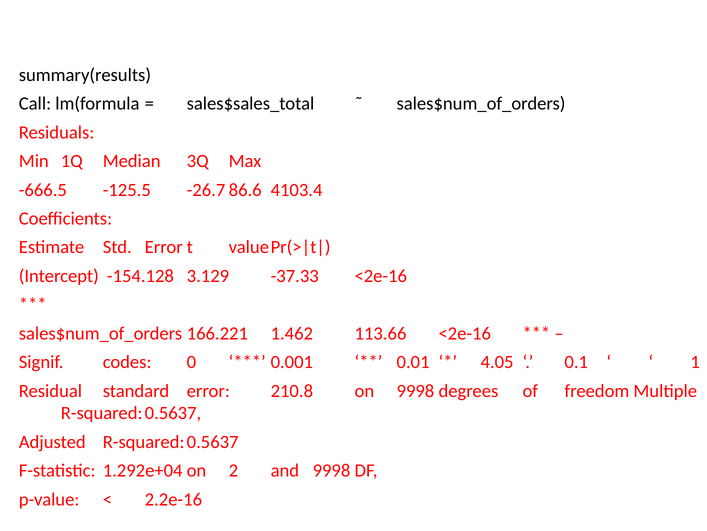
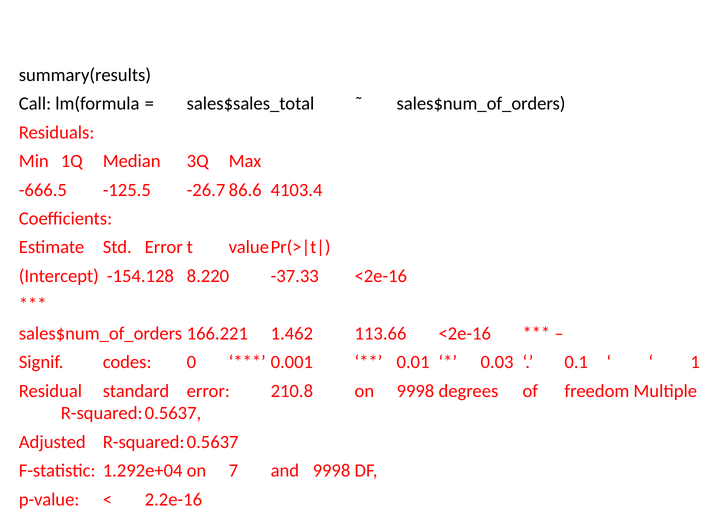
3.129: 3.129 -> 8.220
4.05: 4.05 -> 0.03
2: 2 -> 7
